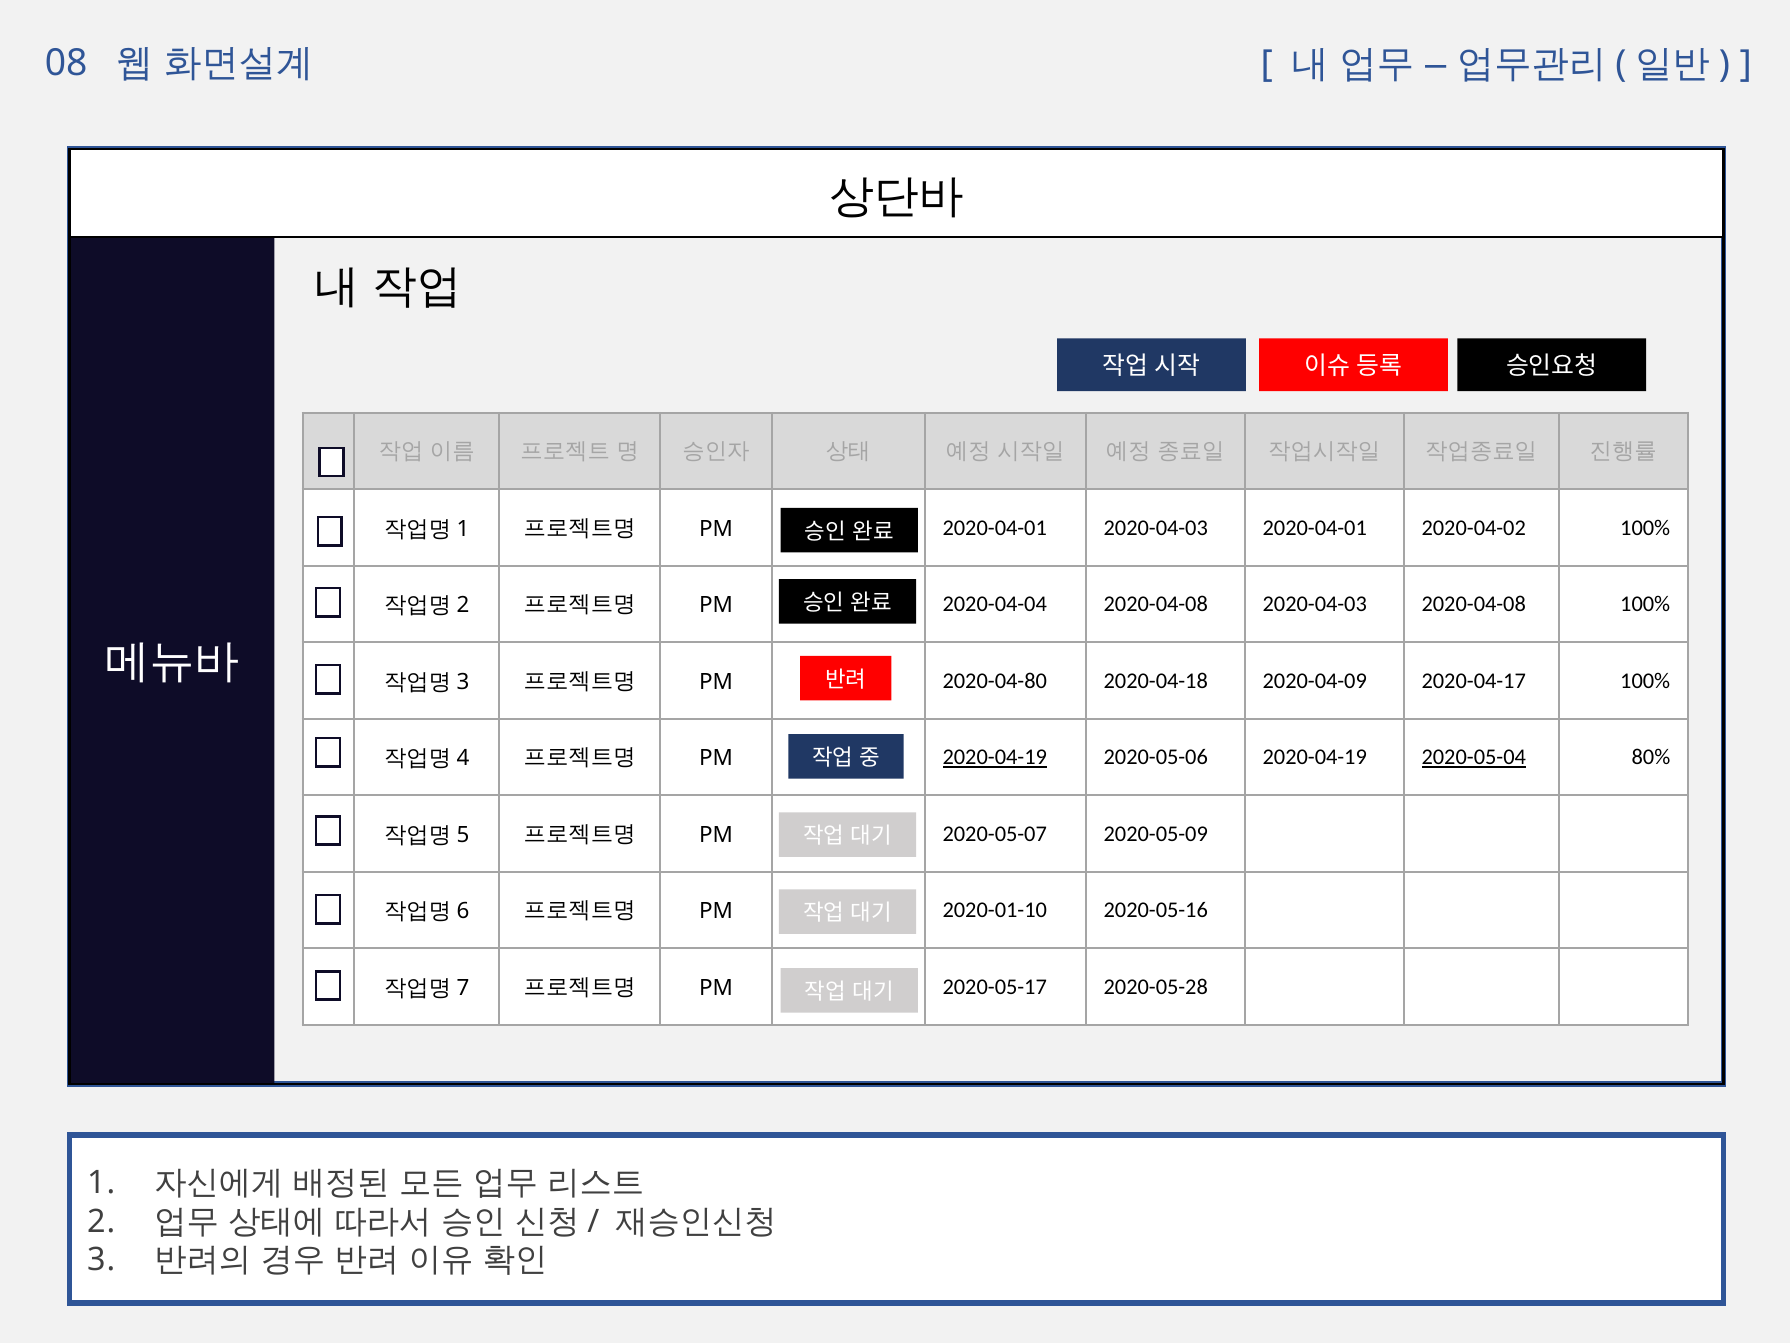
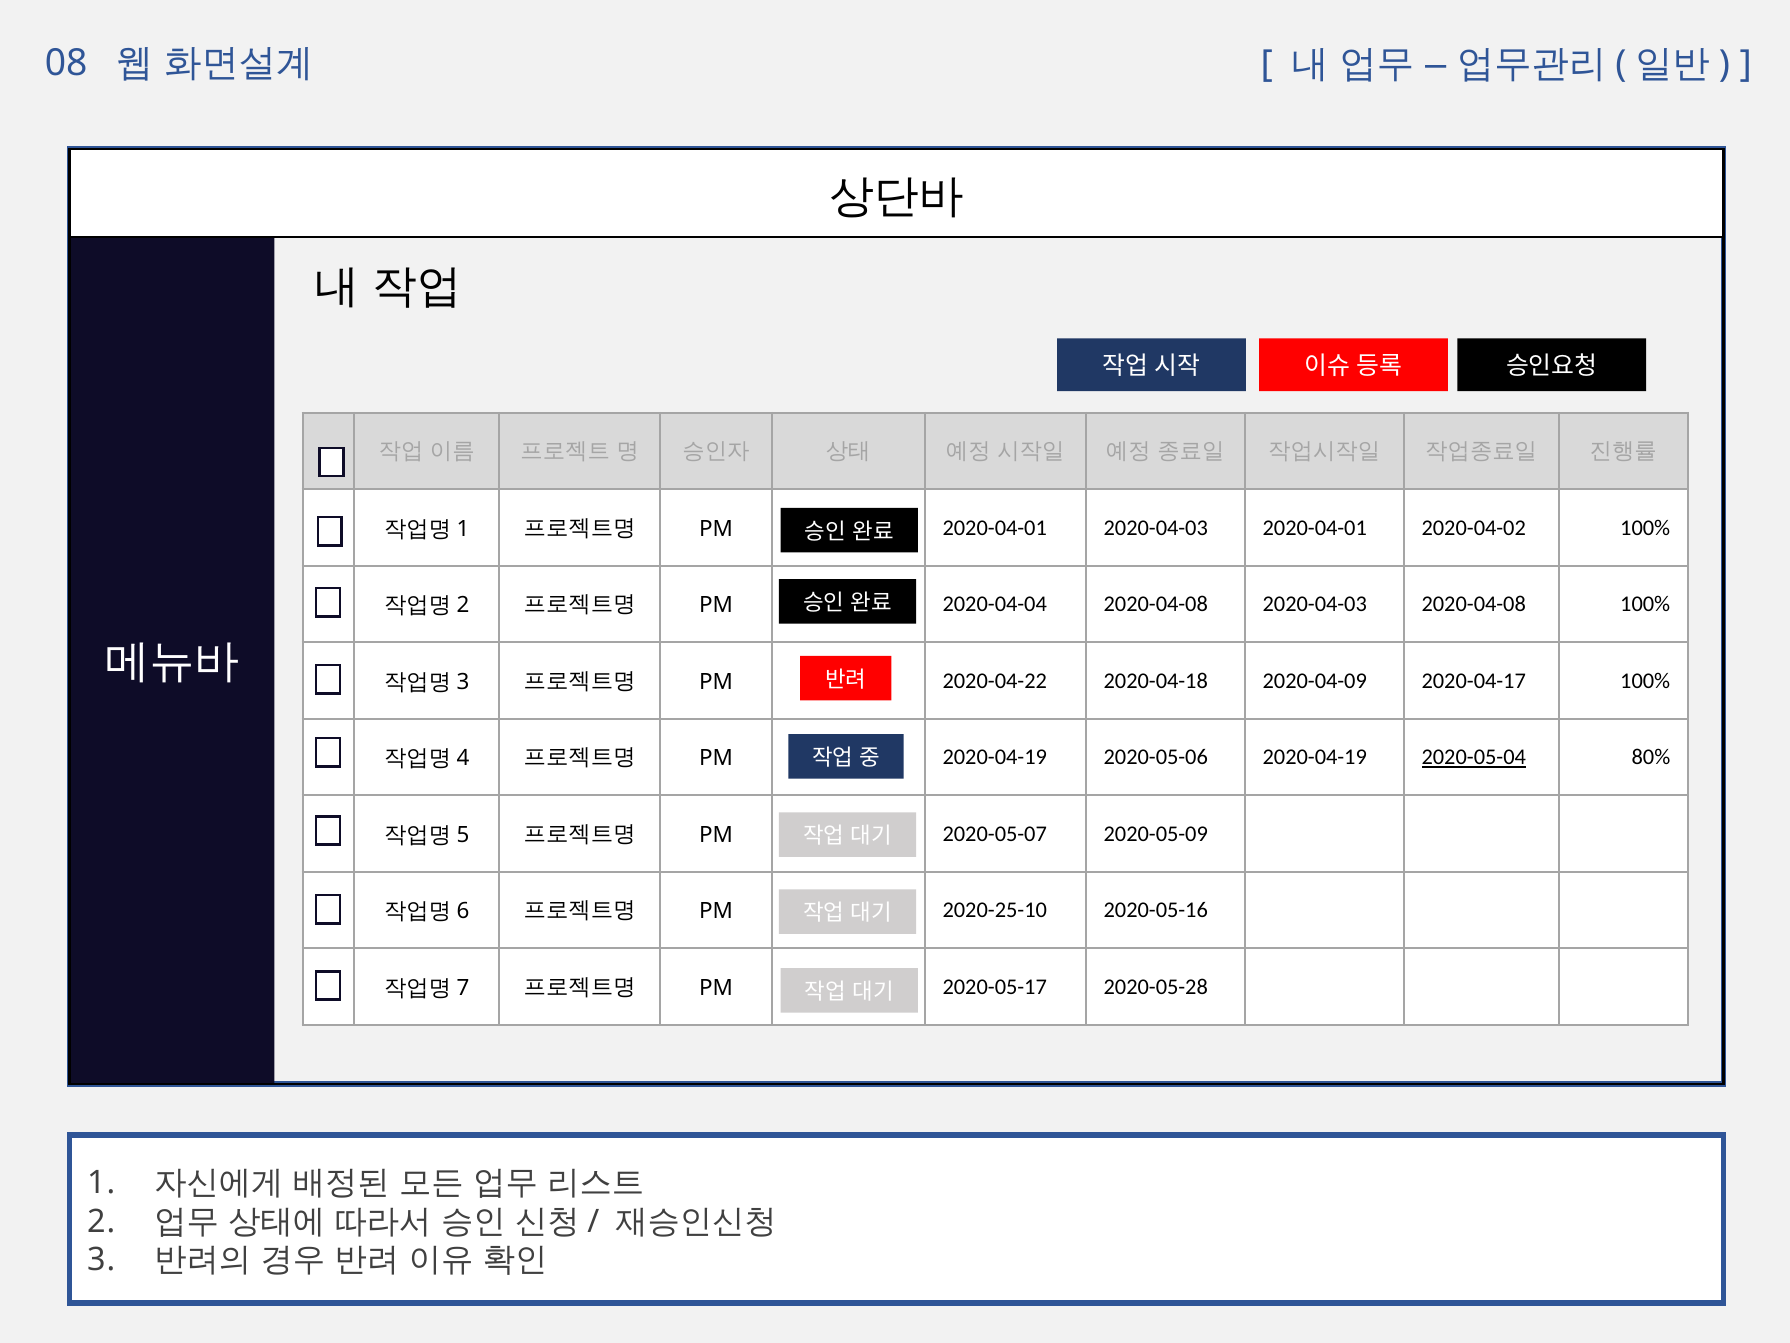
2020-04-80: 2020-04-80 -> 2020-04-22
2020-04-19 at (995, 757) underline: present -> none
2020-01-10: 2020-01-10 -> 2020-25-10
